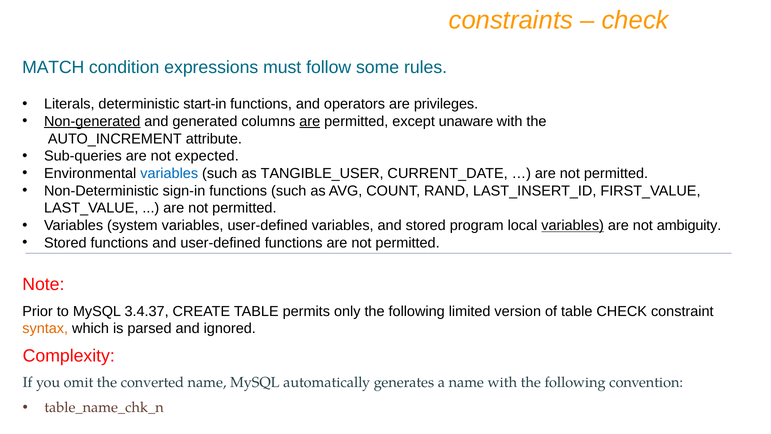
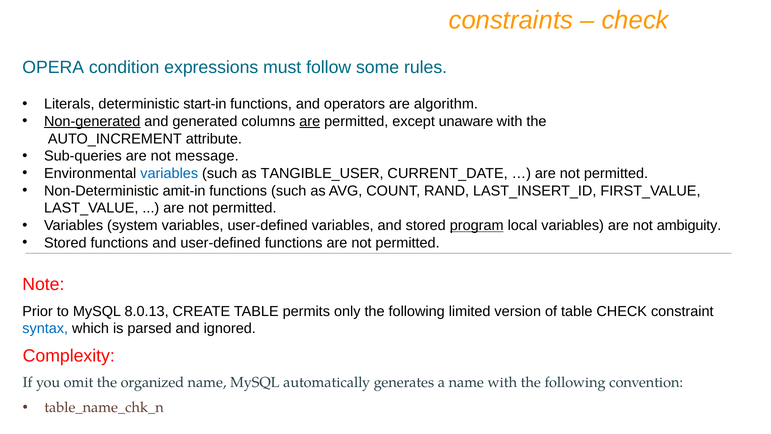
MATCH: MATCH -> OPERA
privileges: privileges -> algorithm
expected: expected -> message
sign-in: sign-in -> amit-in
program underline: none -> present
variables at (573, 225) underline: present -> none
3.4.37: 3.4.37 -> 8.0.13
syntax colour: orange -> blue
converted: converted -> organized
